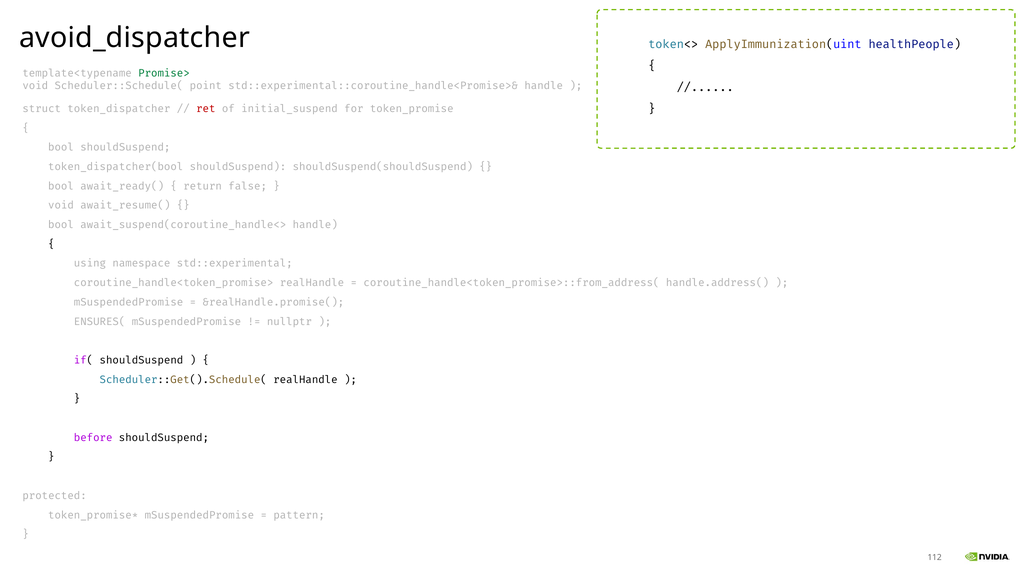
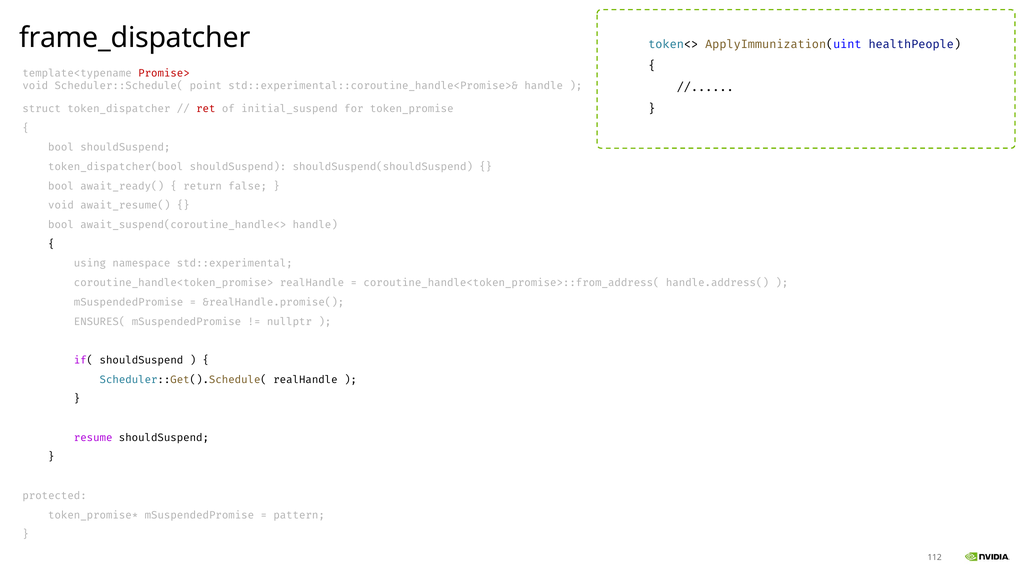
avoid_dispatcher: avoid_dispatcher -> frame_dispatcher
Promise> colour: green -> red
before: before -> resume
